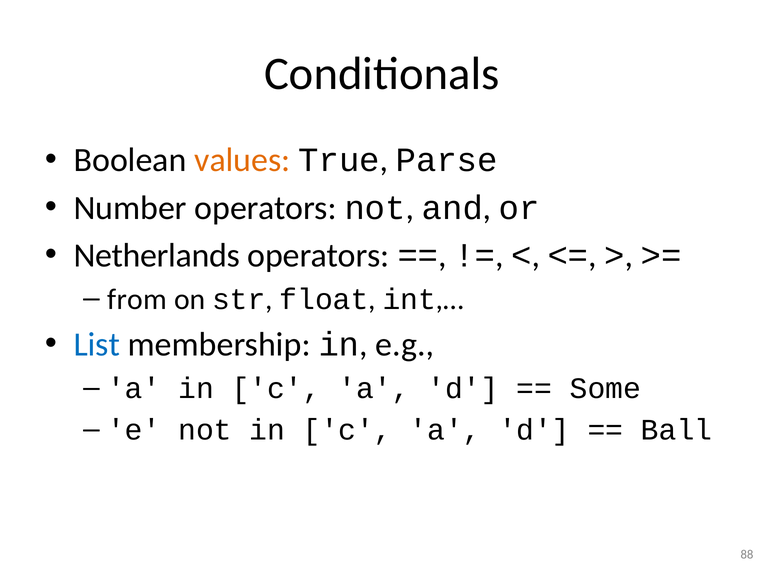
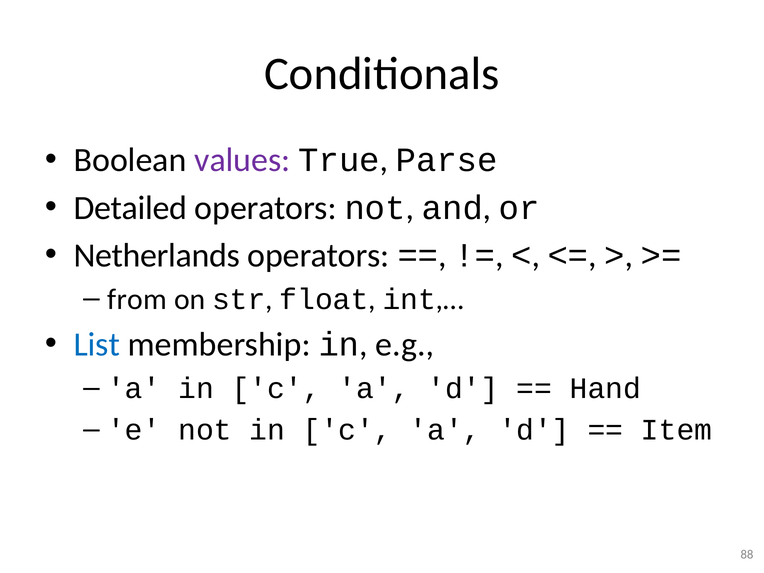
values colour: orange -> purple
Number: Number -> Detailed
Some: Some -> Hand
Ball: Ball -> Item
